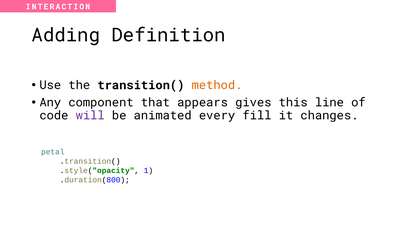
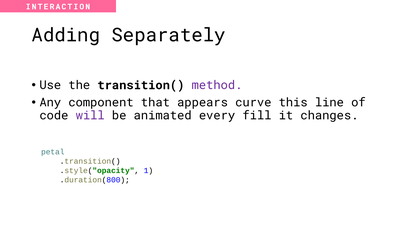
Definition: Definition -> Separately
method colour: orange -> purple
gives: gives -> curve
